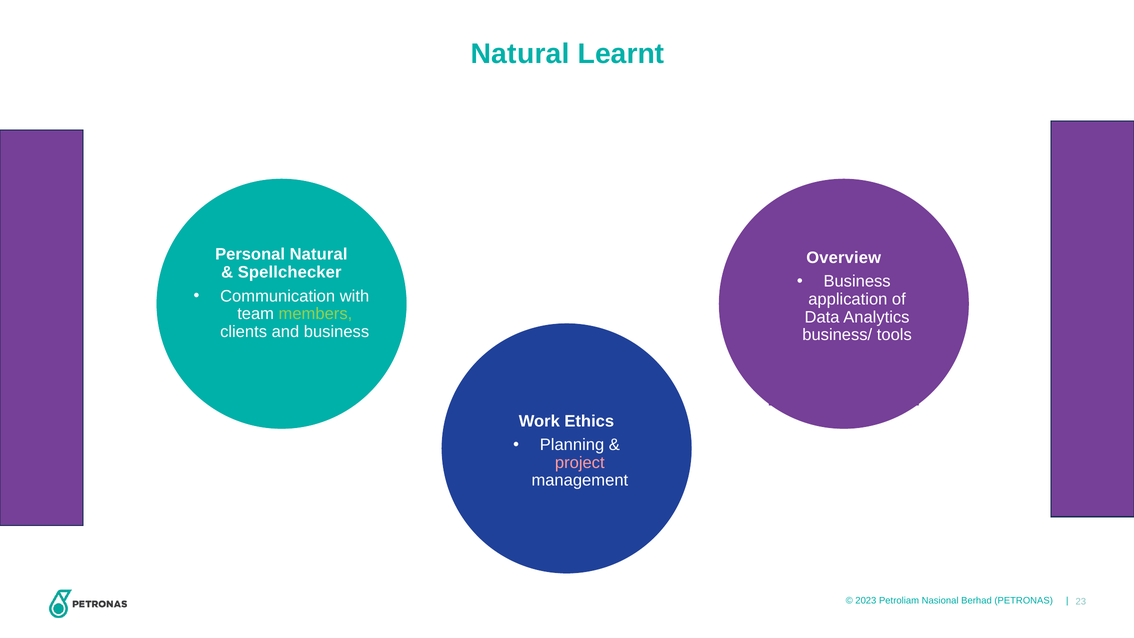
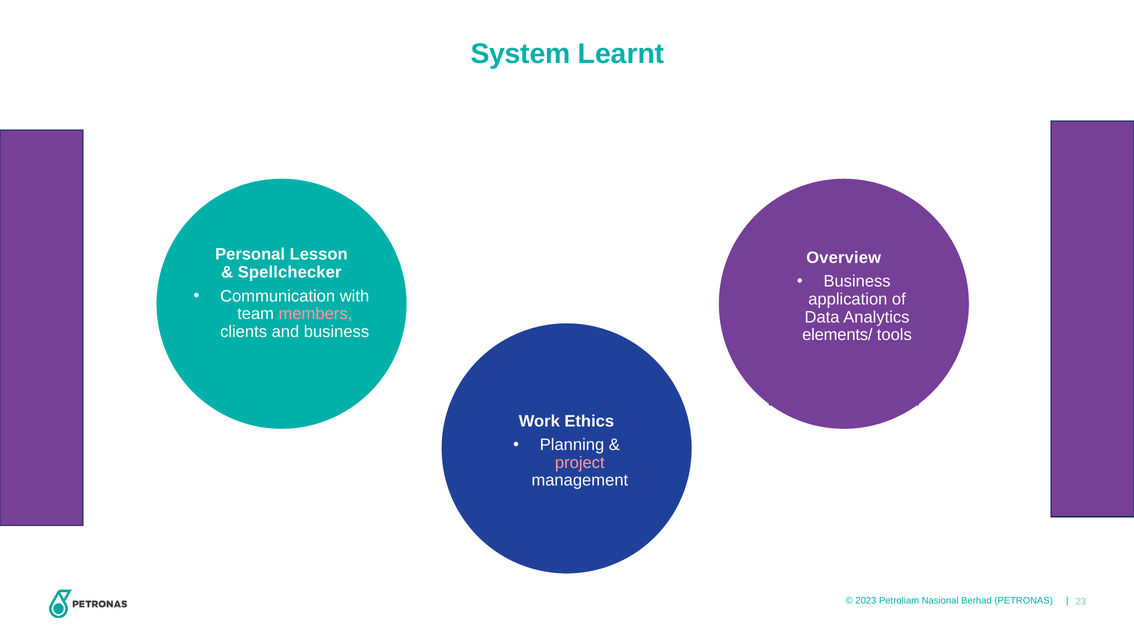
Natural at (520, 54): Natural -> System
Personal Natural: Natural -> Lesson
members colour: light green -> pink
business/: business/ -> elements/
